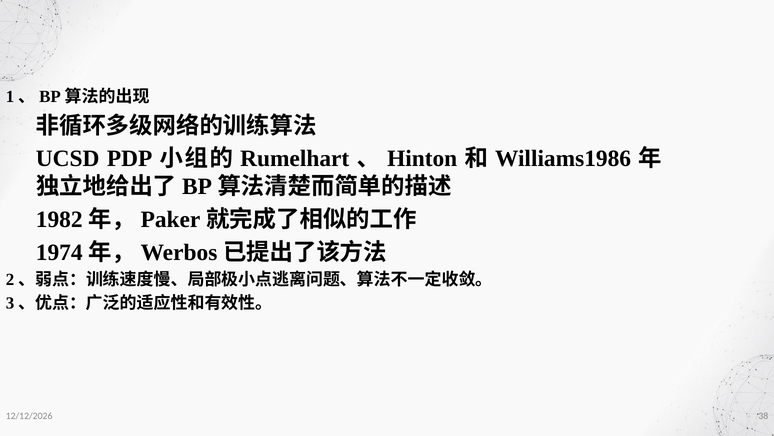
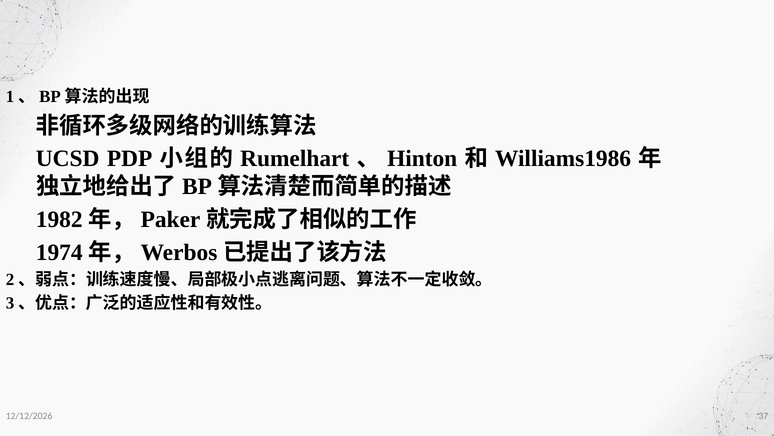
38: 38 -> 37
